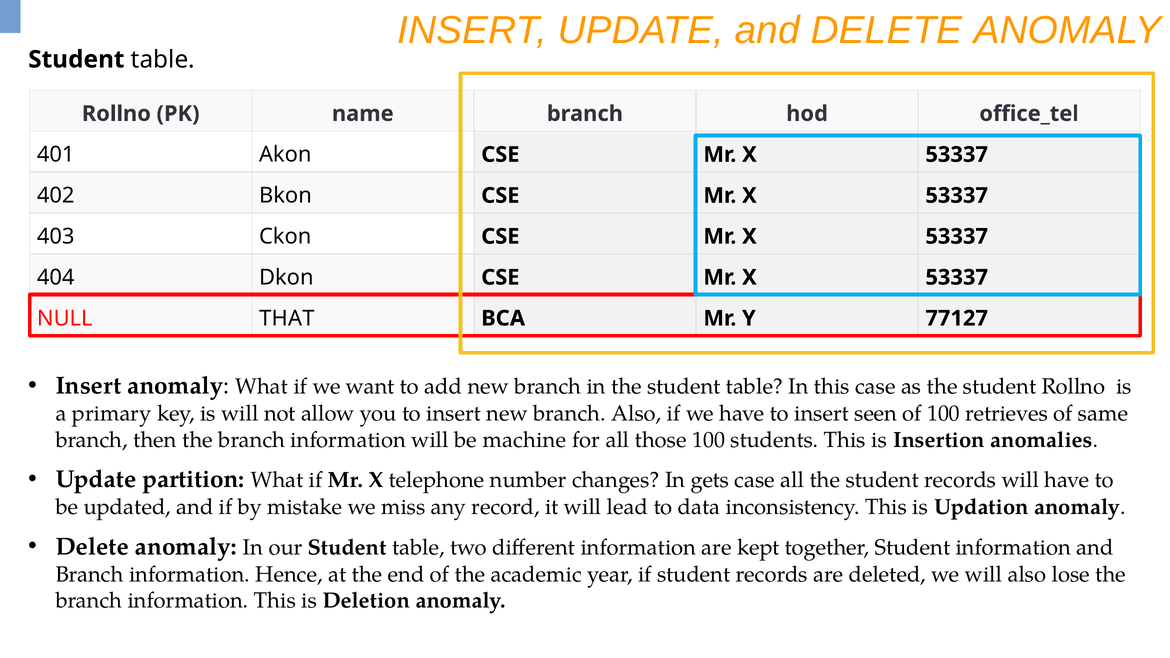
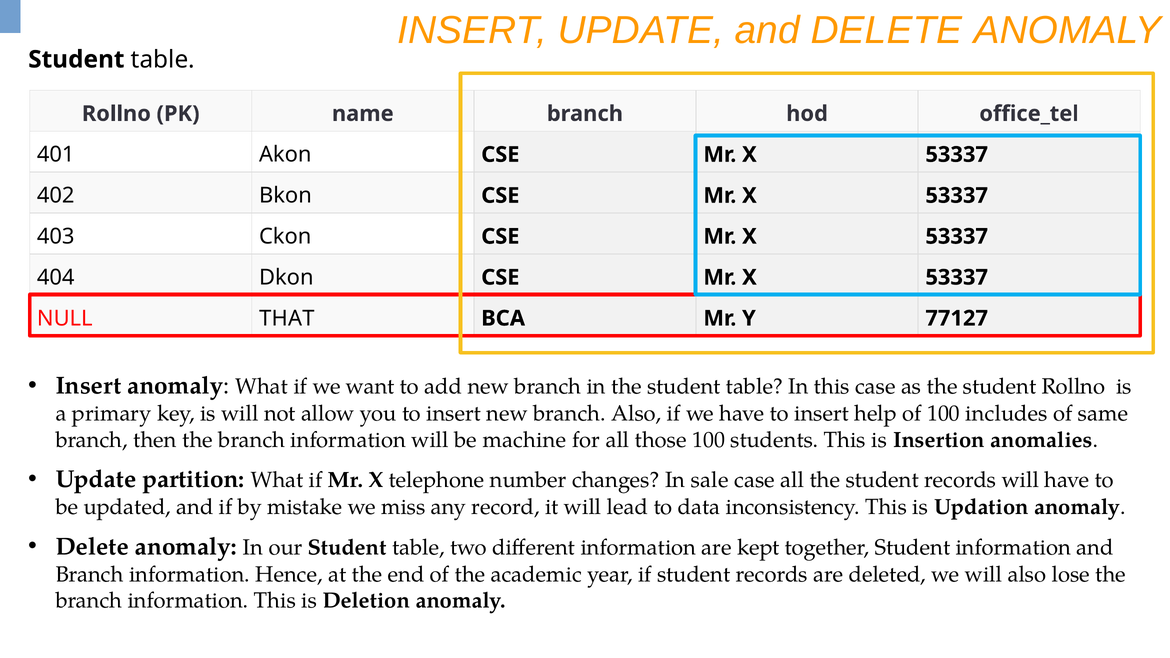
seen: seen -> help
retrieves: retrieves -> includes
gets: gets -> sale
